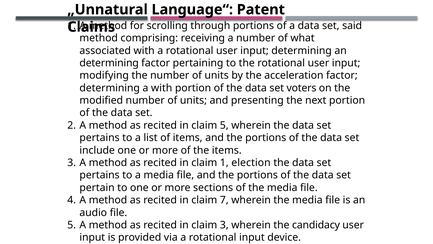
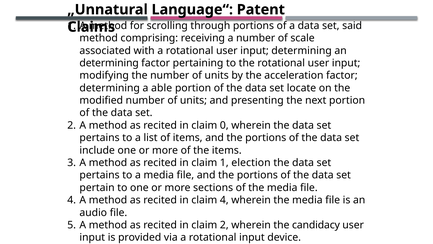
what: what -> scale
a with: with -> able
voters: voters -> locate
claim 5: 5 -> 0
claim 7: 7 -> 4
claim 3: 3 -> 2
